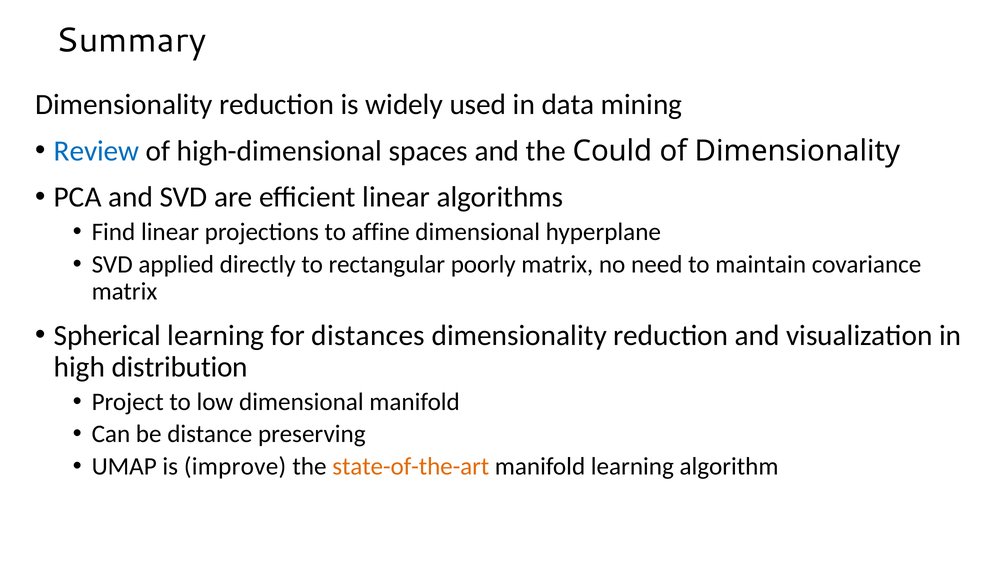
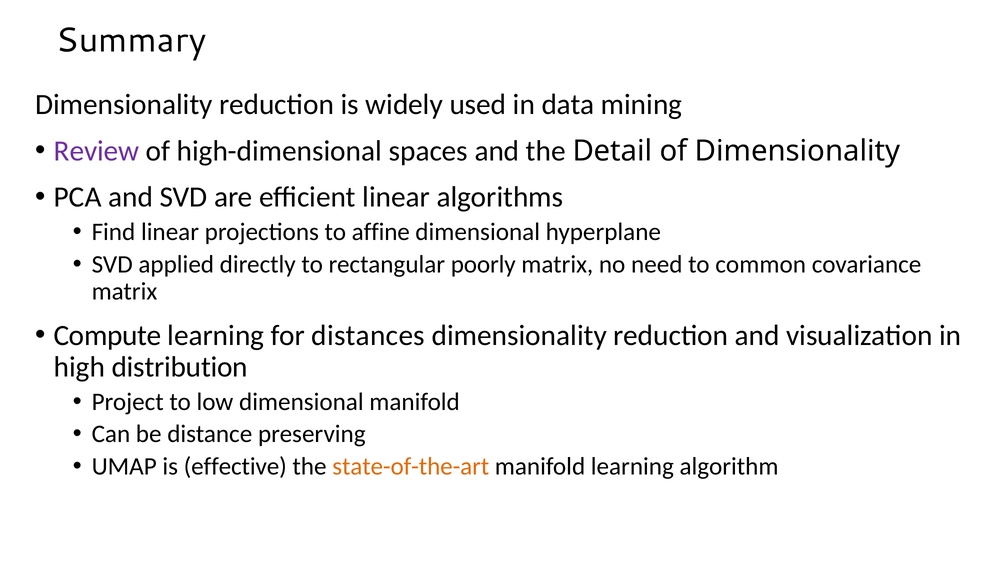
Review colour: blue -> purple
Could: Could -> Detail
maintain: maintain -> common
Spherical: Spherical -> Compute
improve: improve -> effective
